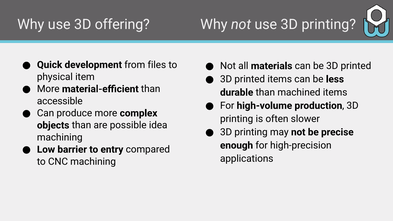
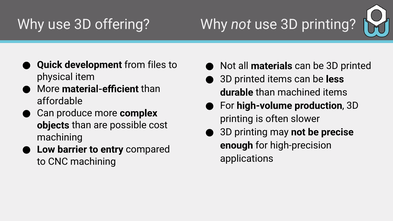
accessible: accessible -> affordable
idea: idea -> cost
